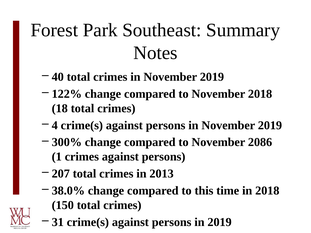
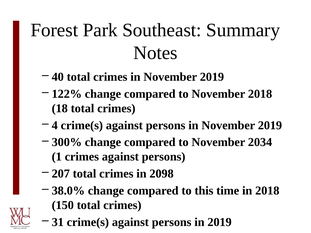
2086: 2086 -> 2034
2013: 2013 -> 2098
